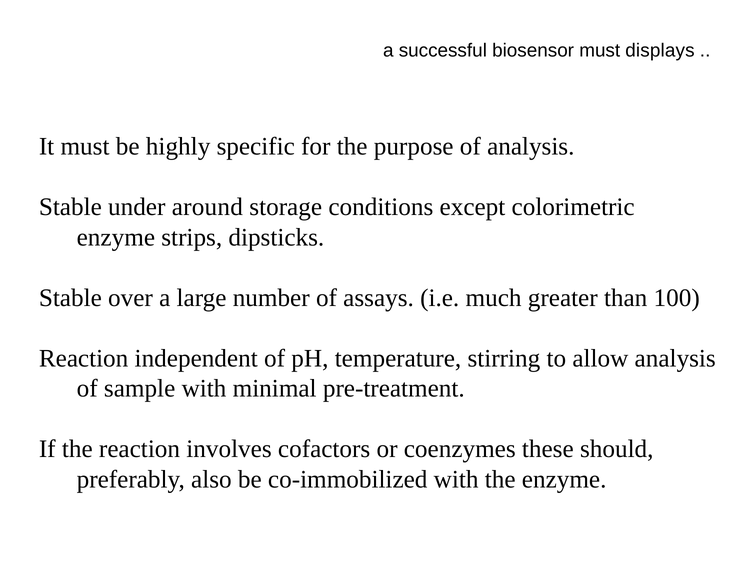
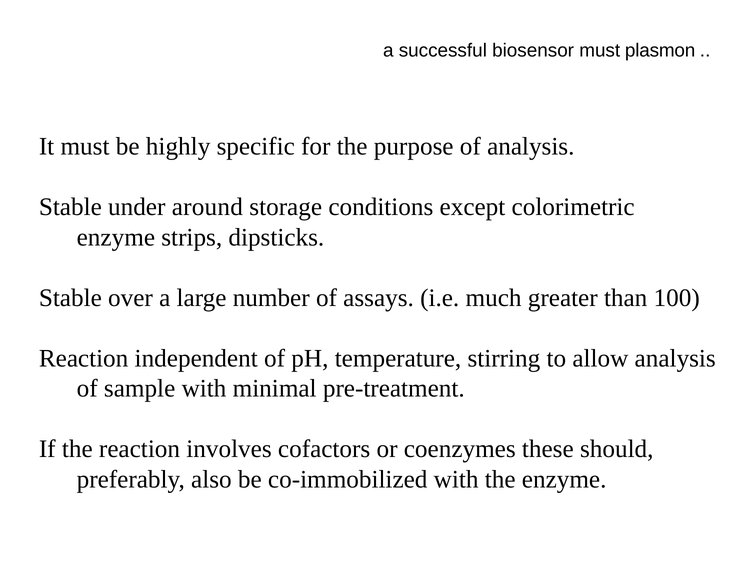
displays: displays -> plasmon
